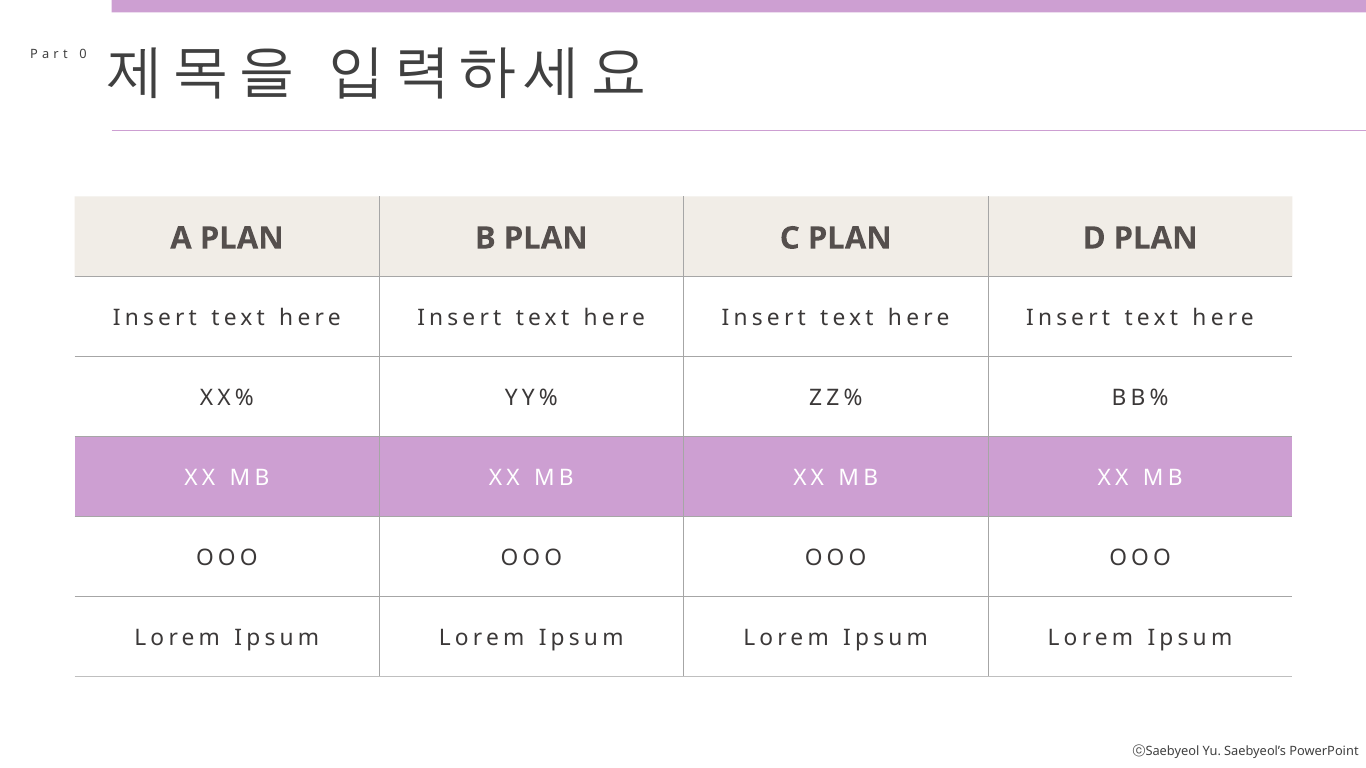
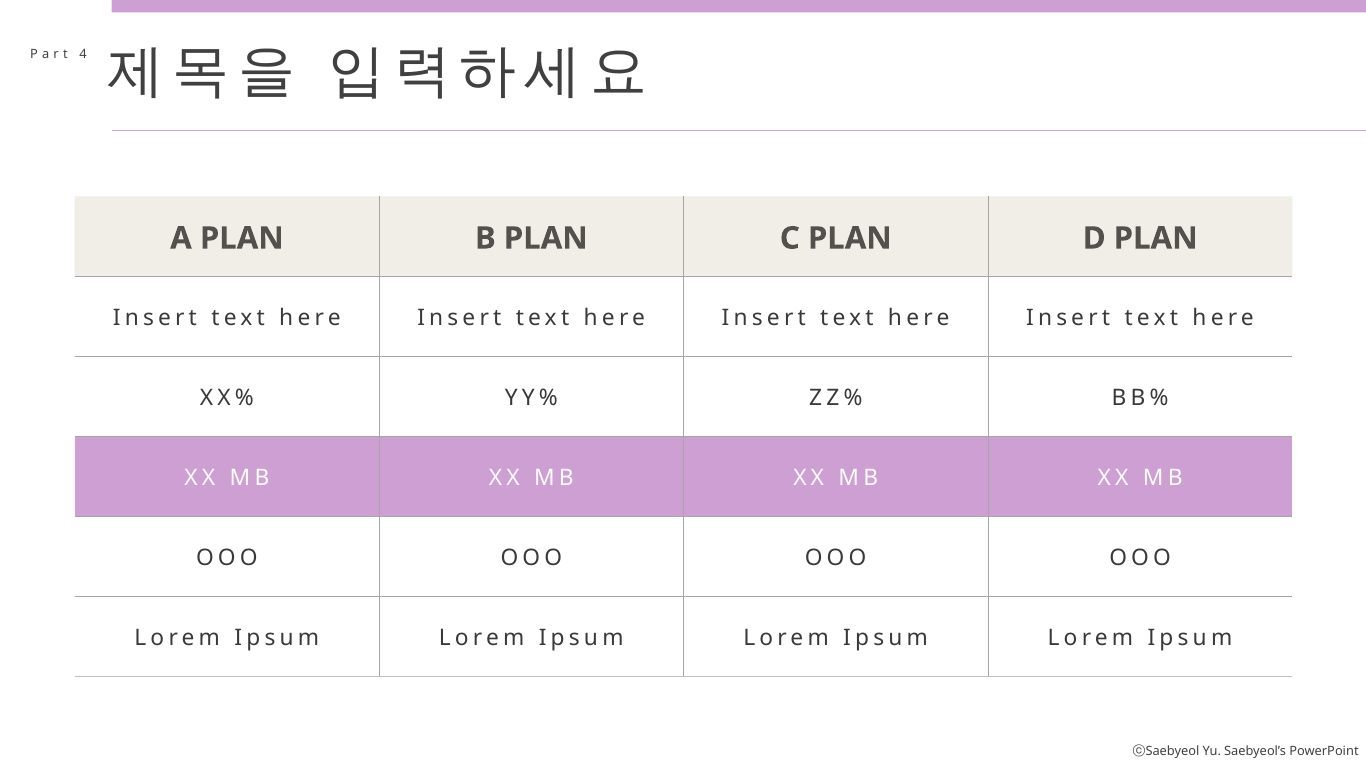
0: 0 -> 4
